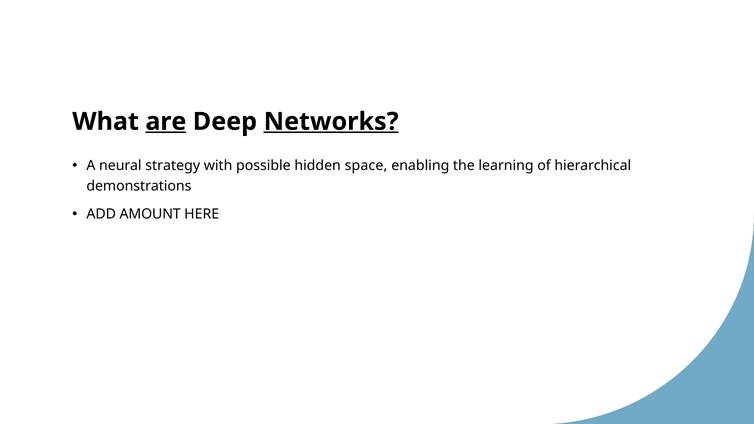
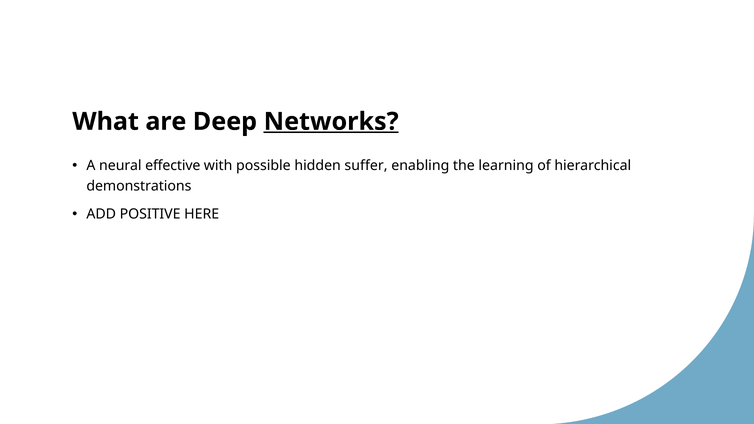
are underline: present -> none
strategy: strategy -> effective
space: space -> suffer
AMOUNT: AMOUNT -> POSITIVE
